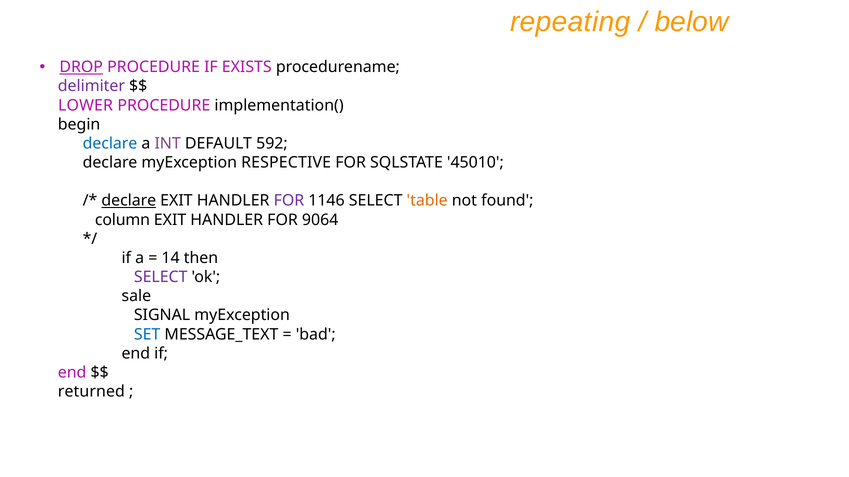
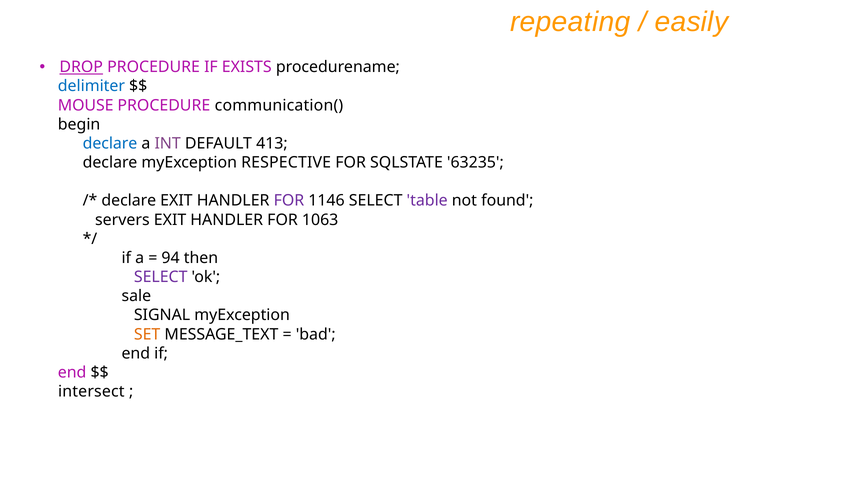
below: below -> easily
delimiter colour: purple -> blue
LOWER: LOWER -> MOUSE
implementation(: implementation( -> communication(
592: 592 -> 413
45010: 45010 -> 63235
declare at (129, 201) underline: present -> none
table colour: orange -> purple
column: column -> servers
9064: 9064 -> 1063
14: 14 -> 94
SET colour: blue -> orange
returned: returned -> intersect
